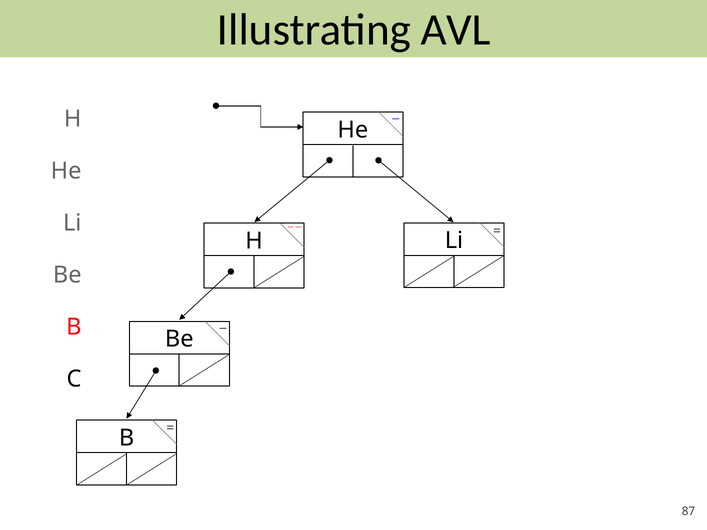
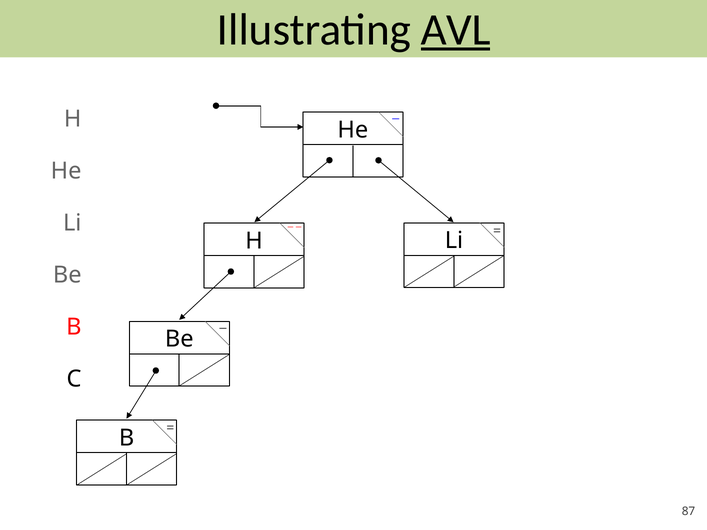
AVL underline: none -> present
